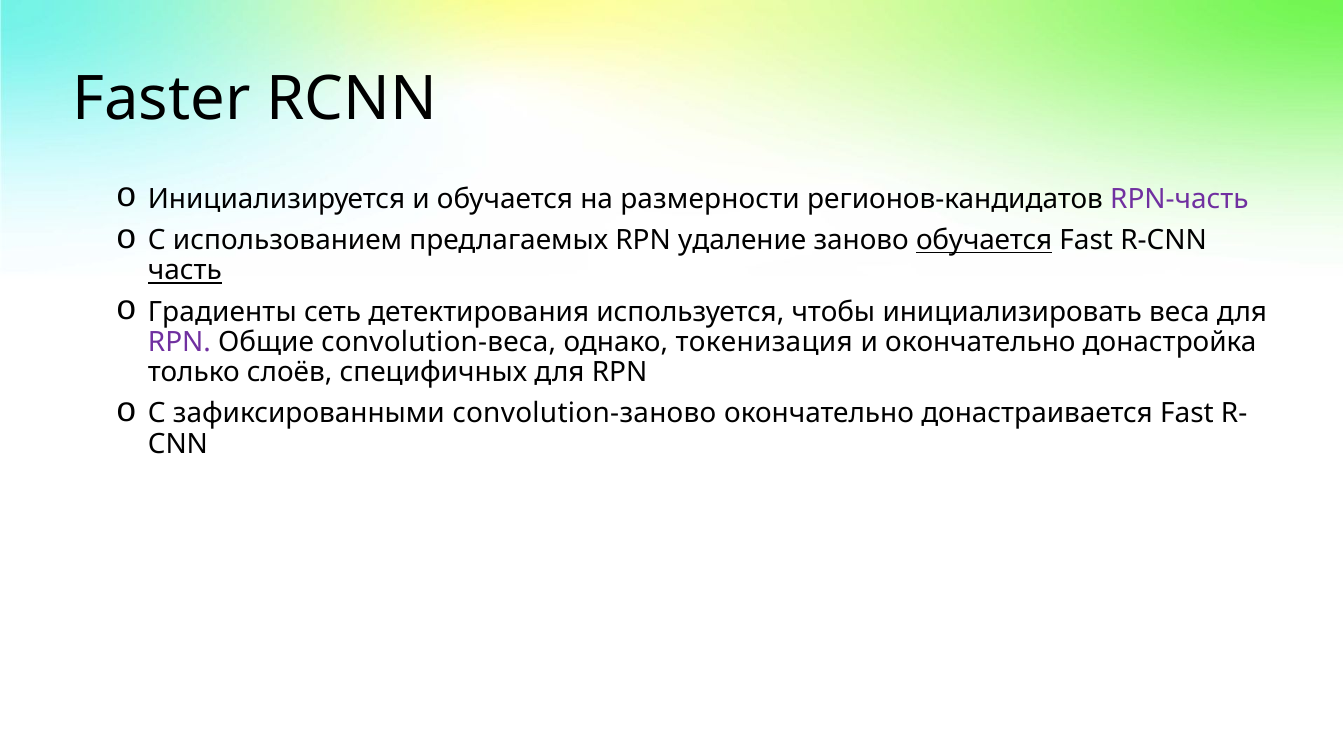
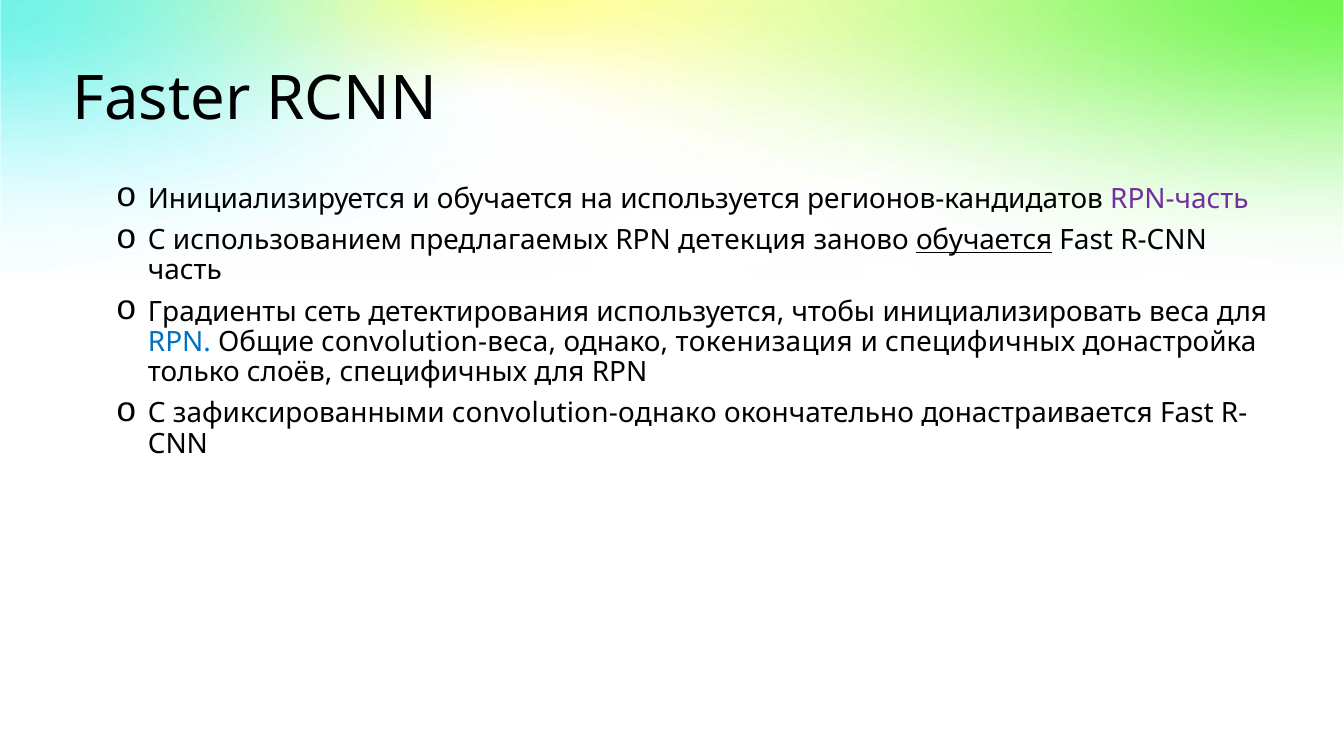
на размерности: размерности -> используется
удаление: удаление -> детекция
часть underline: present -> none
RPN at (179, 342) colour: purple -> blue
и окончательно: окончательно -> специфичных
convolution-заново: convolution-заново -> convolution-однако
